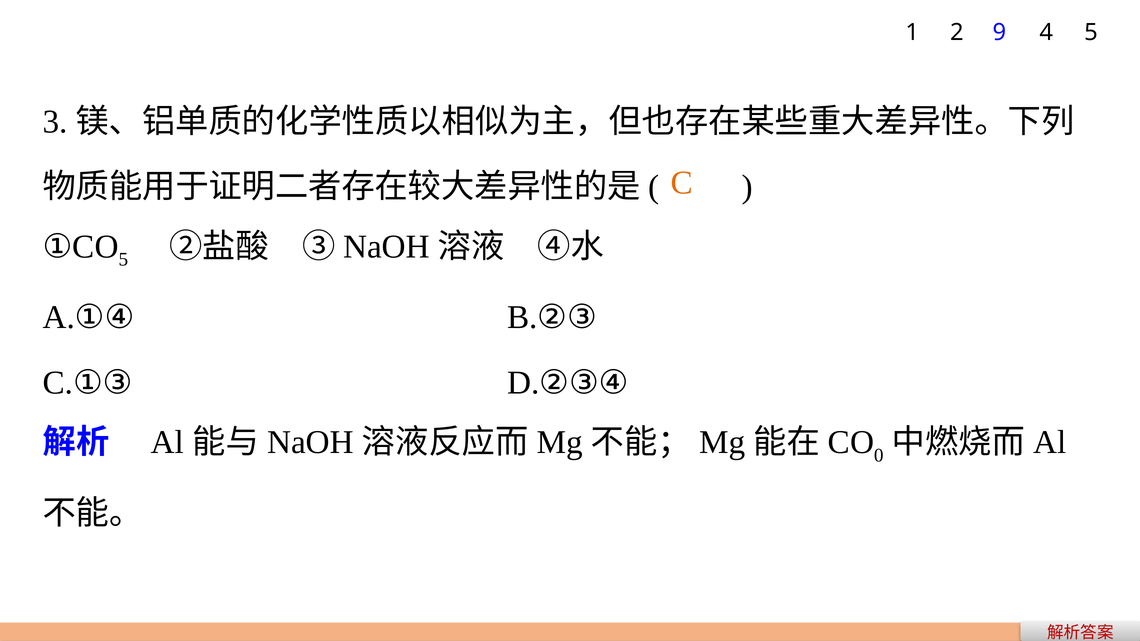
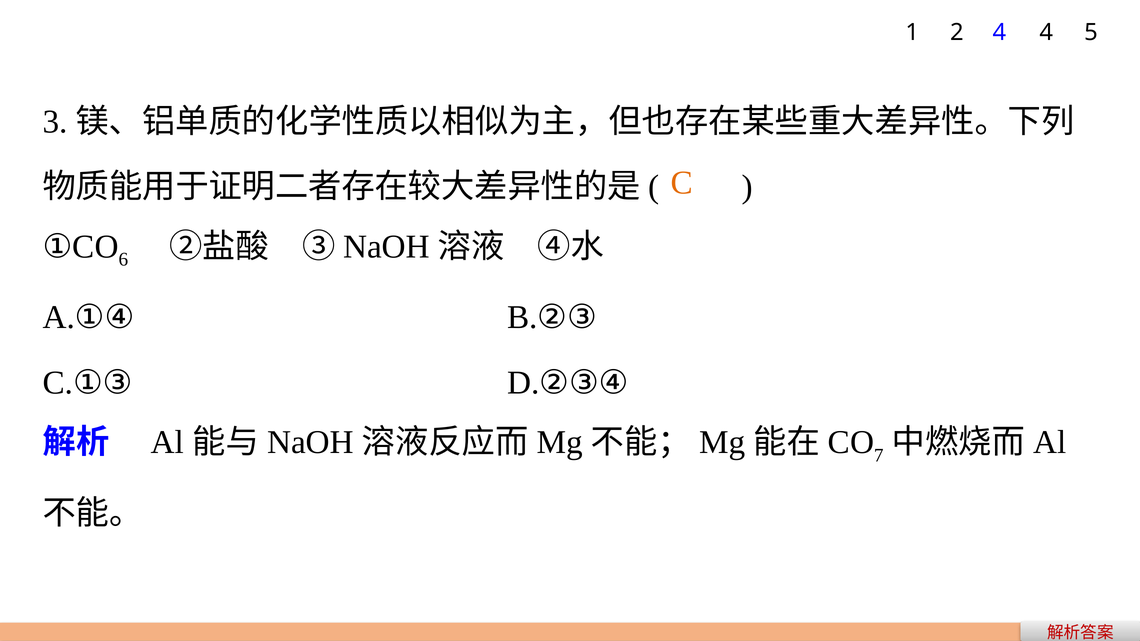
2 9: 9 -> 4
5 at (123, 260): 5 -> 6
0: 0 -> 7
